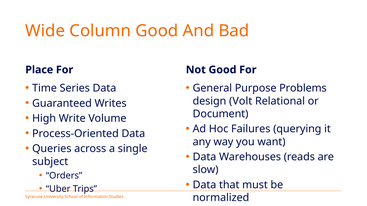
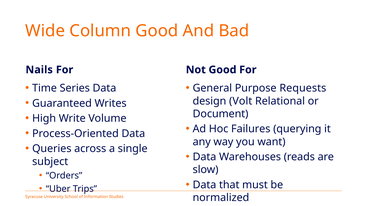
Place: Place -> Nails
Problems: Problems -> Requests
